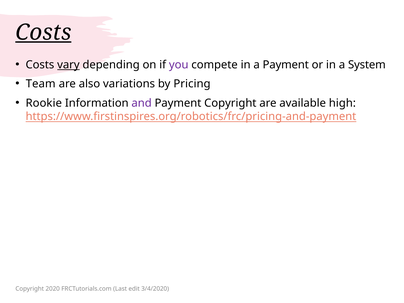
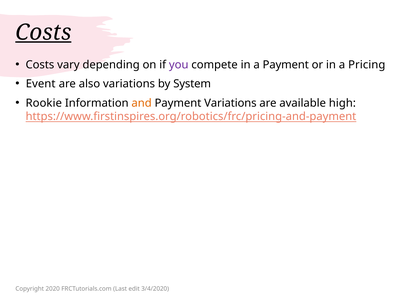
vary underline: present -> none
System: System -> Pricing
Team: Team -> Event
Pricing: Pricing -> System
and colour: purple -> orange
Payment Copyright: Copyright -> Variations
